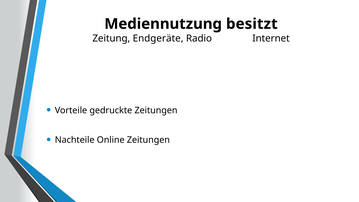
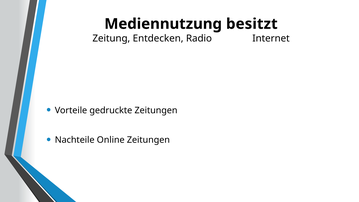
Endgeräte: Endgeräte -> Entdecken
